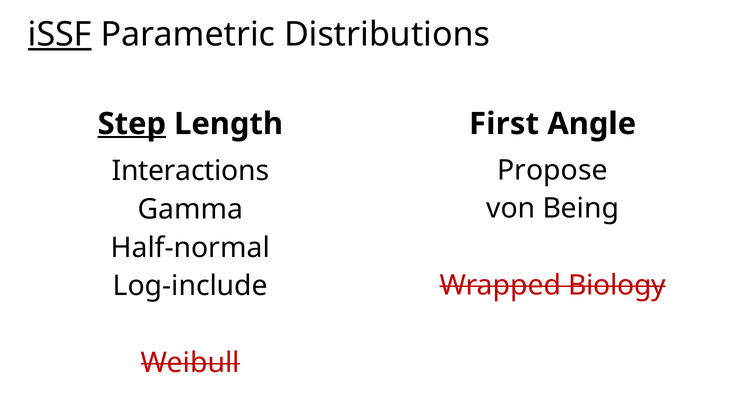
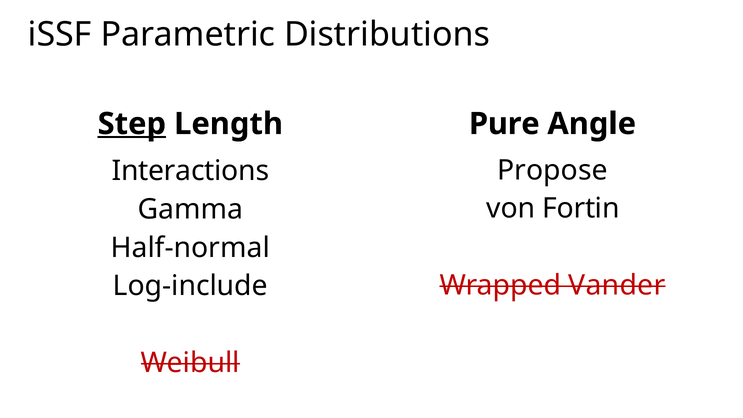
iSSF underline: present -> none
First: First -> Pure
Being: Being -> Fortin
Biology: Biology -> Vander
